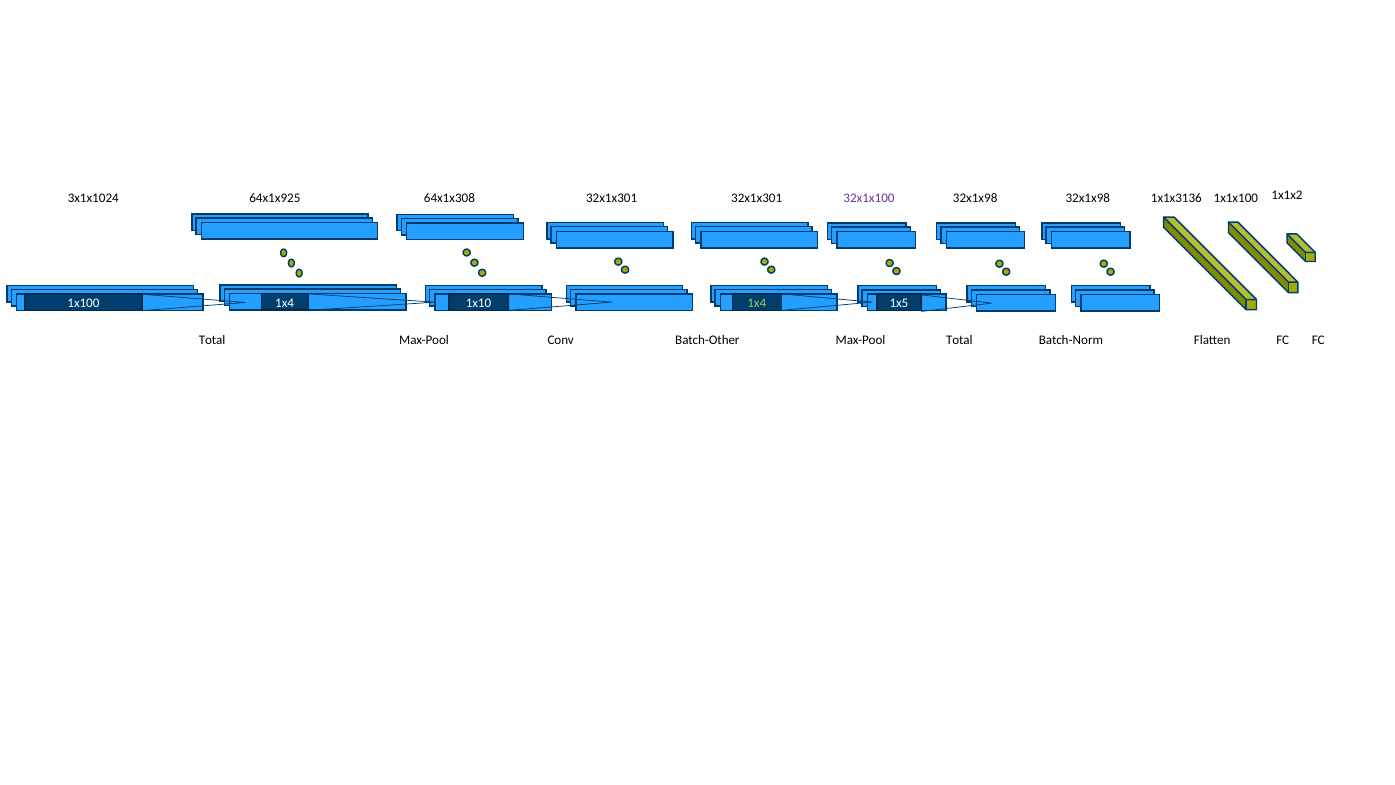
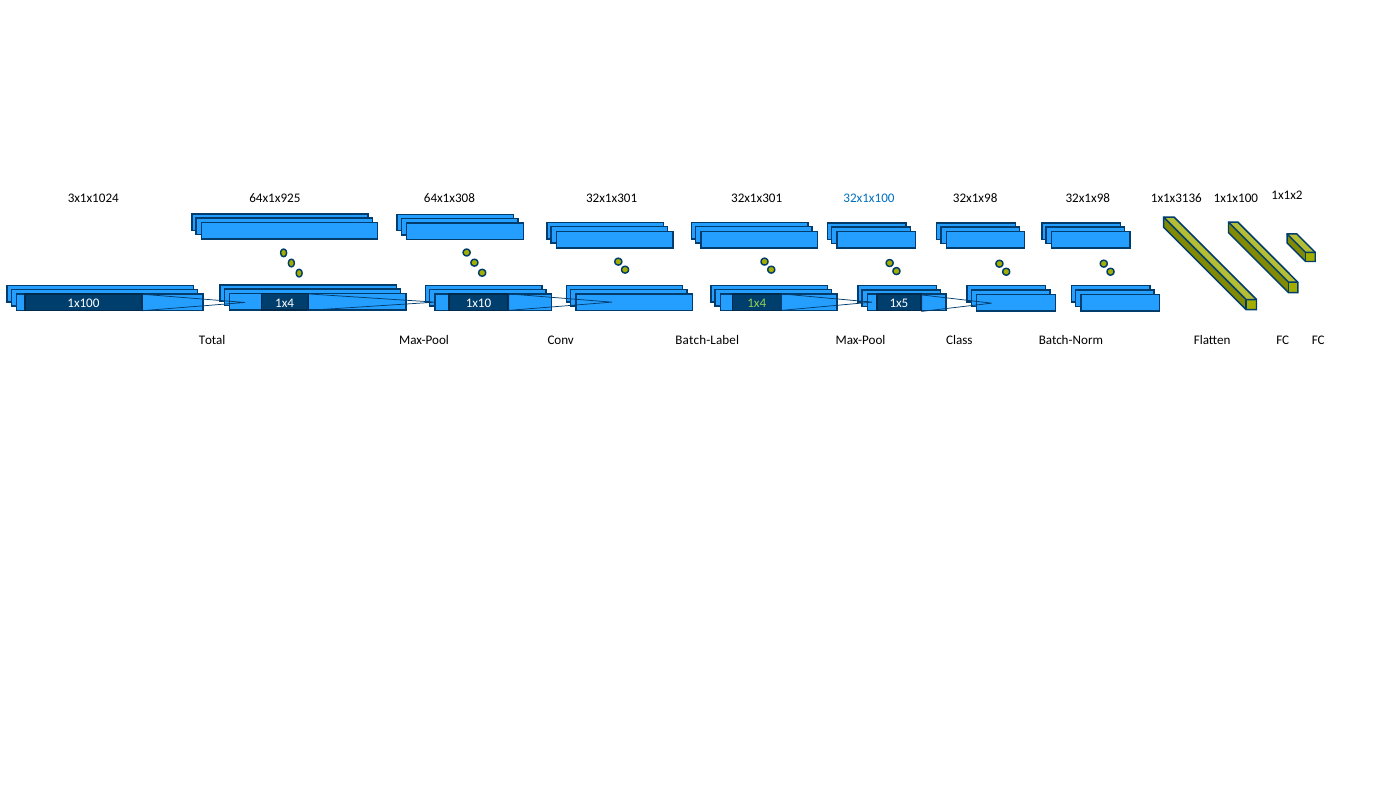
32x1x100 colour: purple -> blue
Batch-Other: Batch-Other -> Batch-Label
Max-Pool Total: Total -> Class
